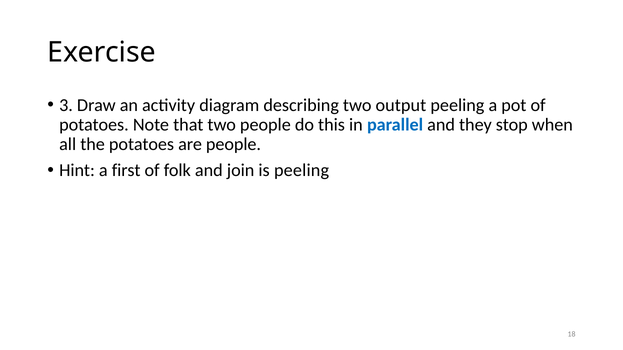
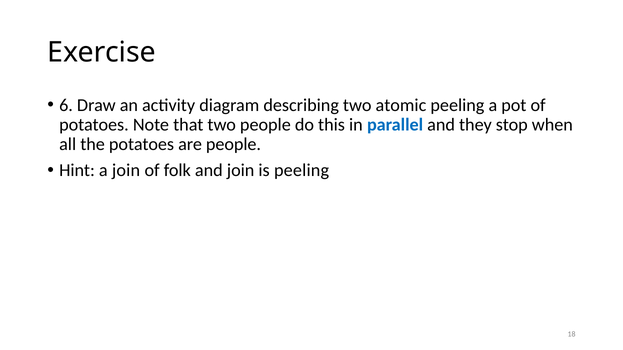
3: 3 -> 6
output: output -> atomic
a first: first -> join
